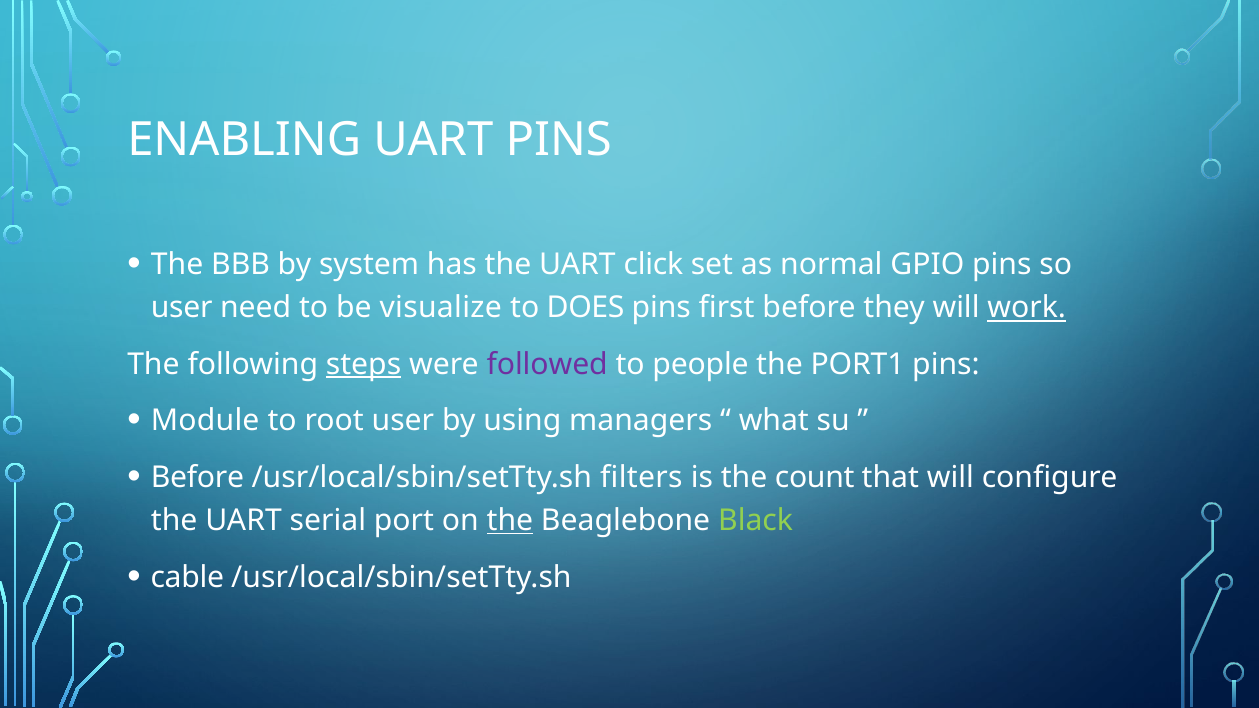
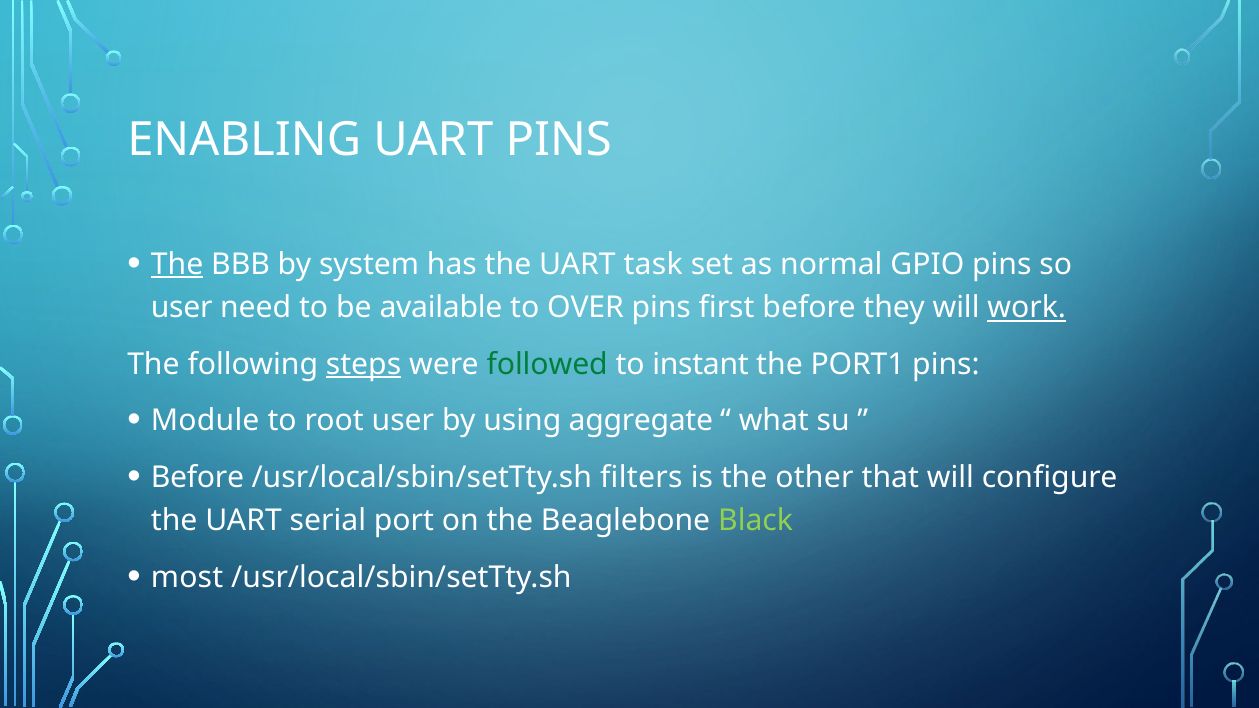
The at (177, 264) underline: none -> present
click: click -> task
visualize: visualize -> available
DOES: DOES -> OVER
followed colour: purple -> green
people: people -> instant
managers: managers -> aggregate
count: count -> other
the at (510, 521) underline: present -> none
cable: cable -> most
